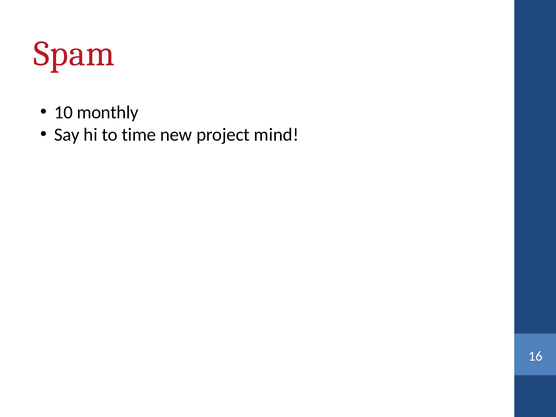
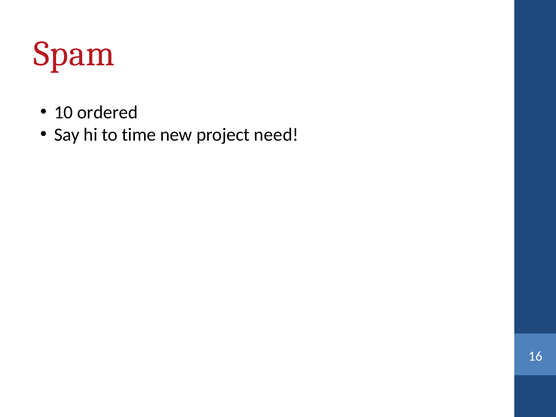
monthly: monthly -> ordered
mind: mind -> need
